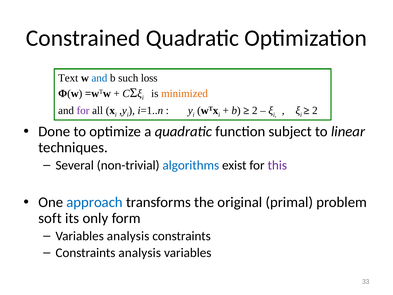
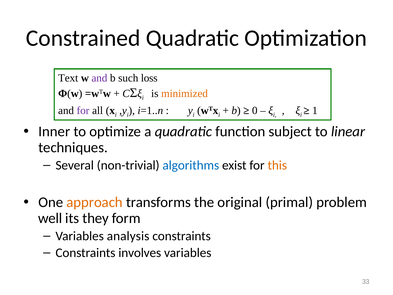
and at (99, 78) colour: blue -> purple
2 at (255, 110): 2 -> 0
2 at (315, 110): 2 -> 1
Done: Done -> Inner
this colour: purple -> orange
approach colour: blue -> orange
soft: soft -> well
only: only -> they
Constraints analysis: analysis -> involves
